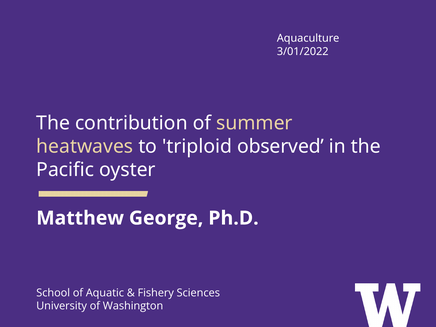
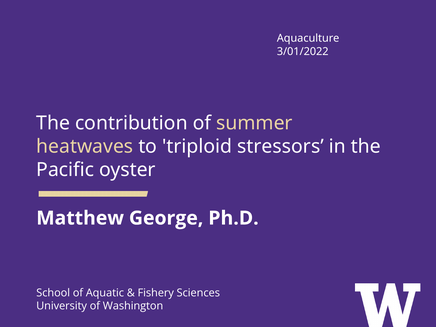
observed: observed -> stressors
